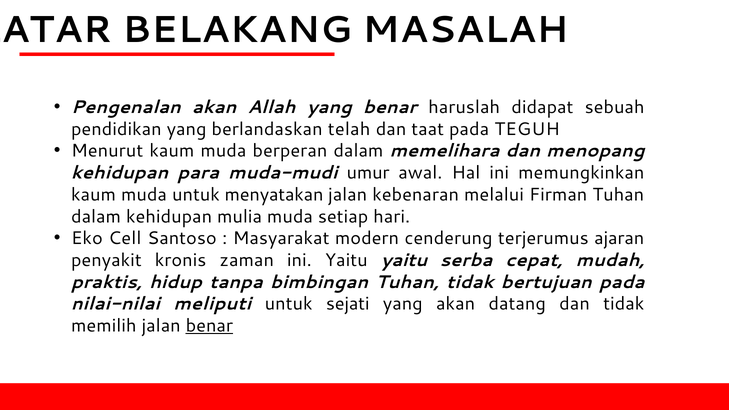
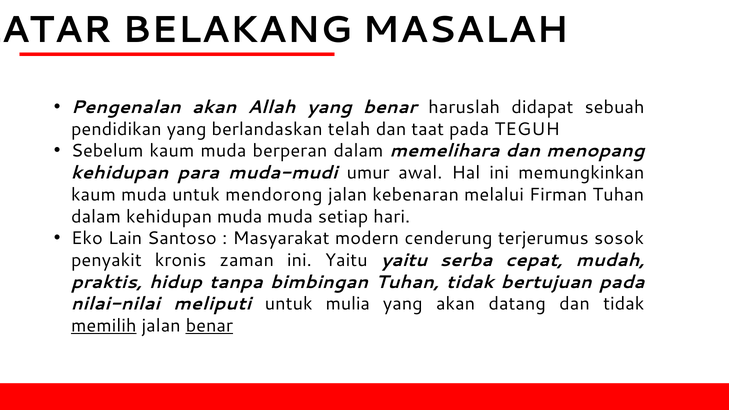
Menurut: Menurut -> Sebelum
menyatakan: menyatakan -> mendorong
kehidupan mulia: mulia -> muda
Cell: Cell -> Lain
ajaran: ajaran -> sosok
sejati: sejati -> mulia
memilih underline: none -> present
